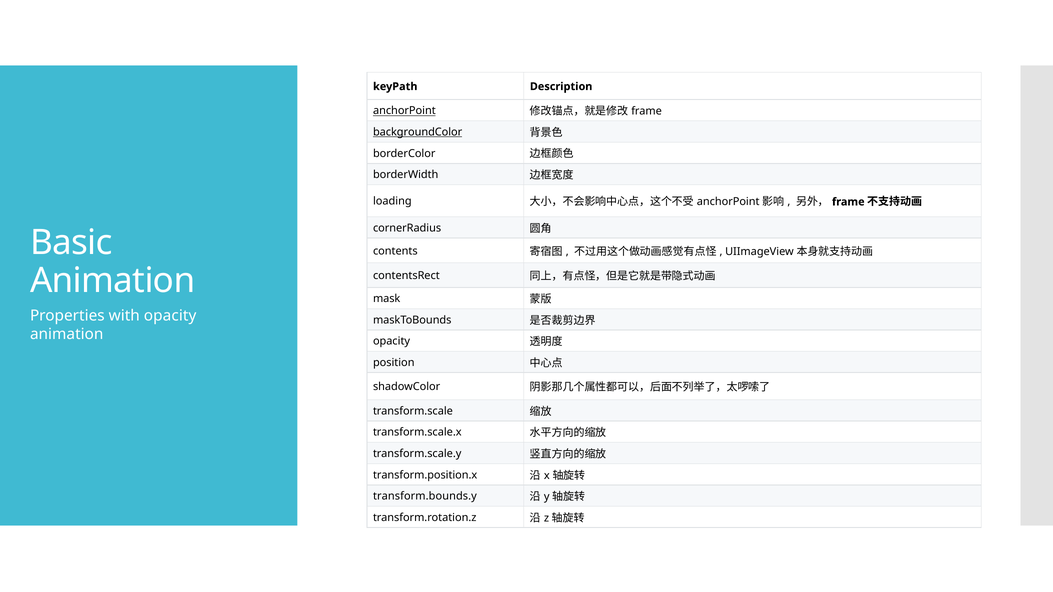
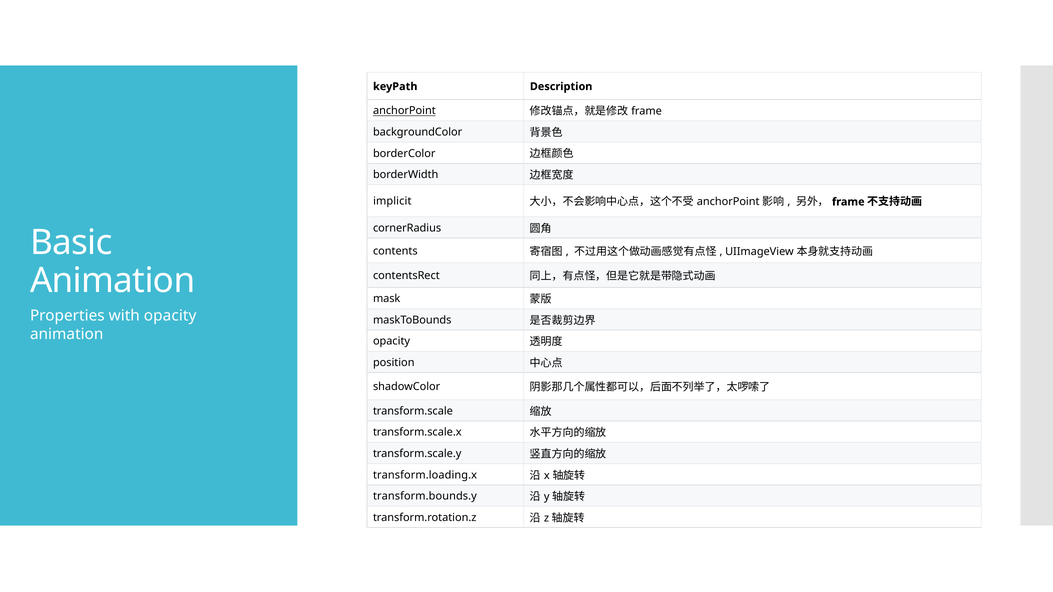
backgroundColor underline: present -> none
loading: loading -> implicit
transform.position.x: transform.position.x -> transform.loading.x
